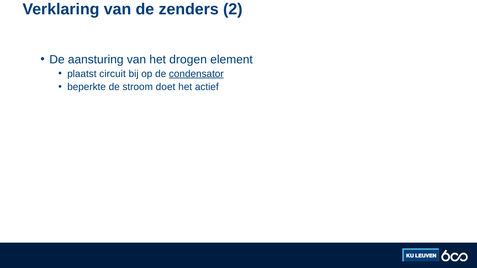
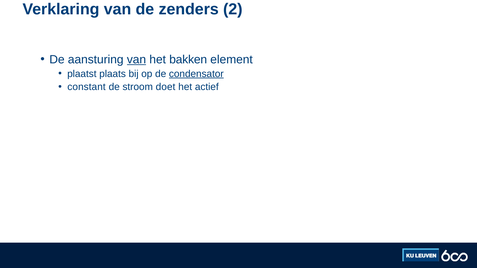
van at (136, 60) underline: none -> present
drogen: drogen -> bakken
circuit: circuit -> plaats
beperkte: beperkte -> constant
